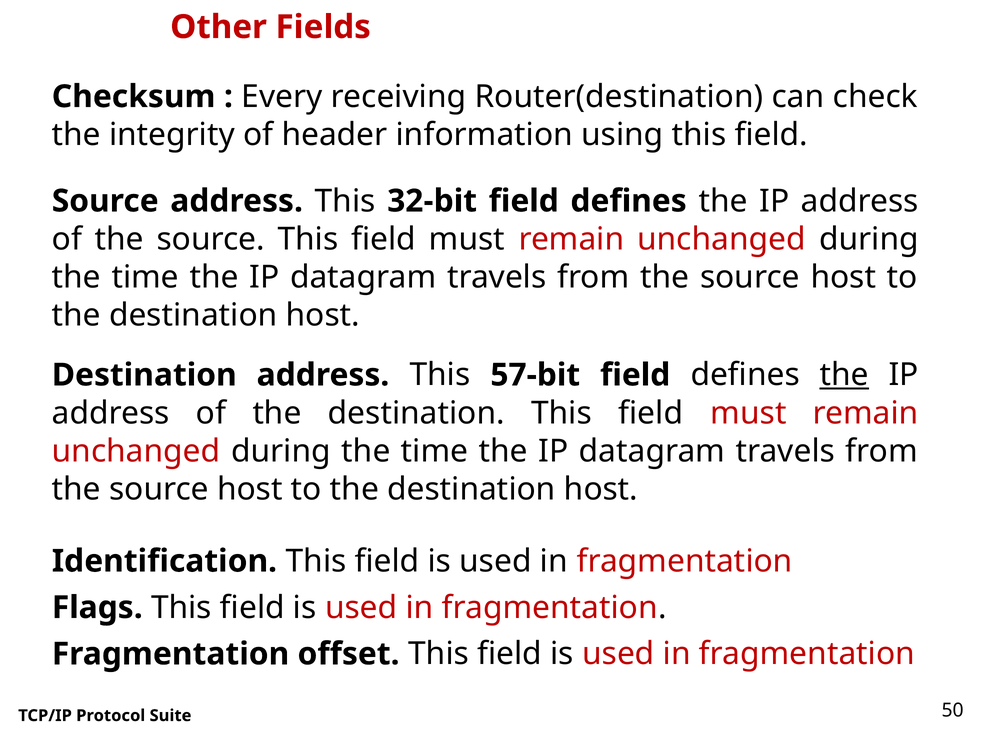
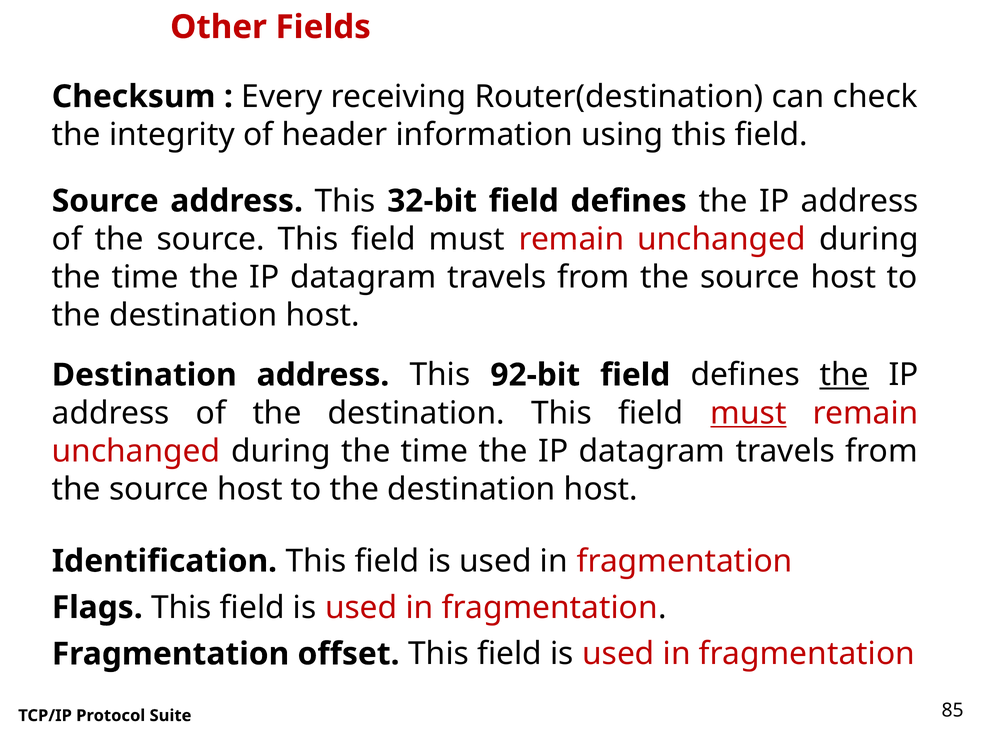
57-bit: 57-bit -> 92-bit
must at (748, 413) underline: none -> present
50: 50 -> 85
